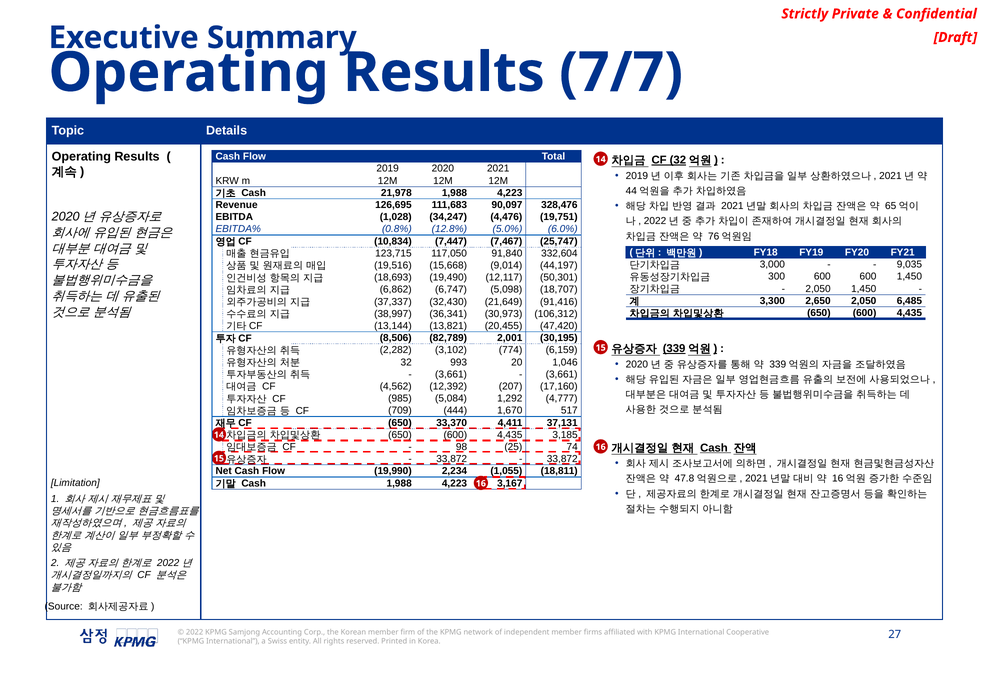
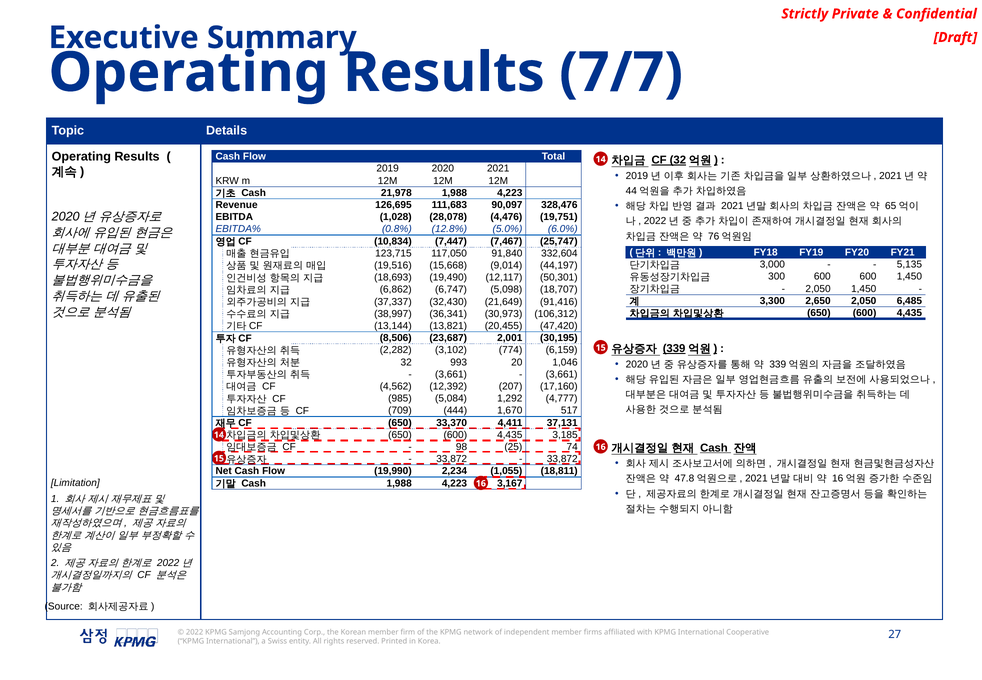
34,247: 34,247 -> 28,078
9,035: 9,035 -> 5,135
82,789: 82,789 -> 23,687
